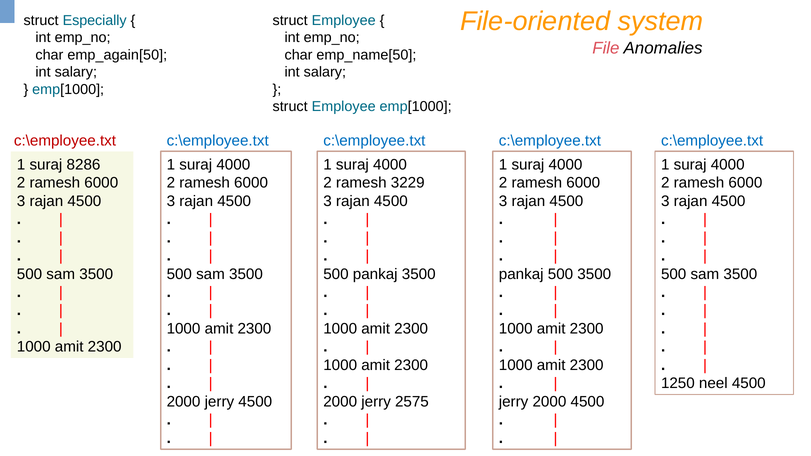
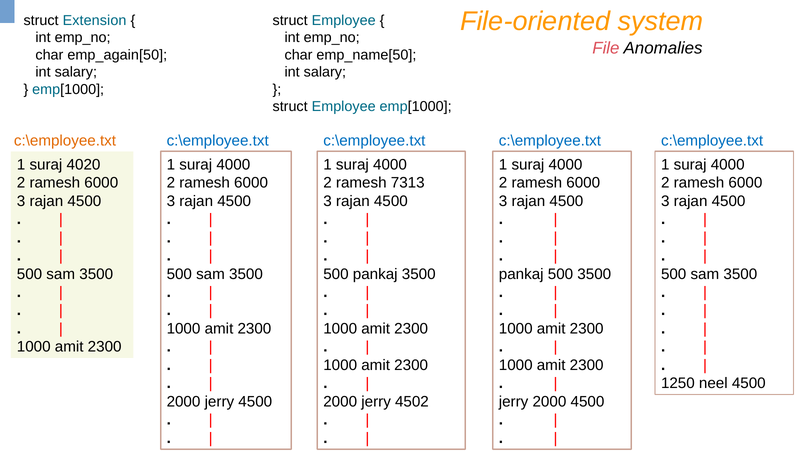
Especially: Especially -> Extension
c:\employee.txt at (65, 141) colour: red -> orange
8286: 8286 -> 4020
3229: 3229 -> 7313
2575: 2575 -> 4502
